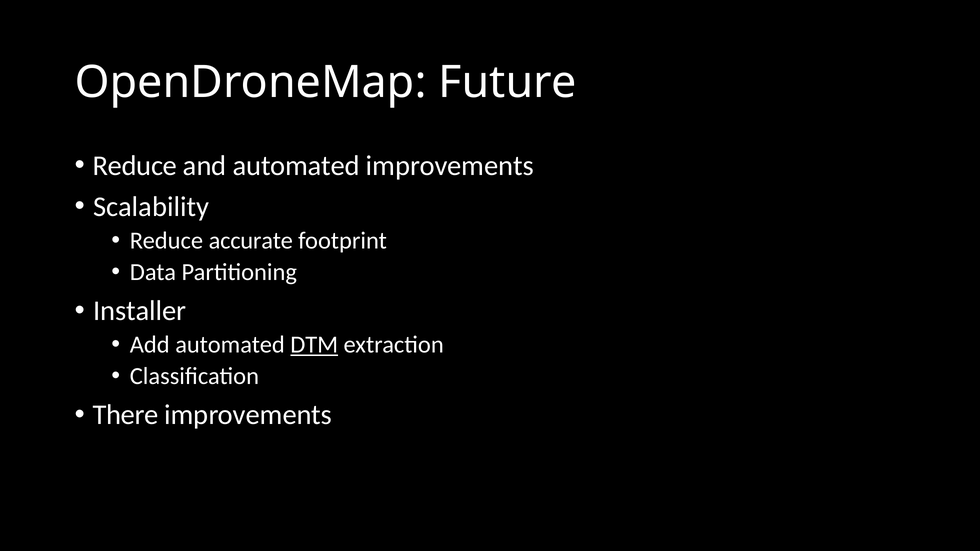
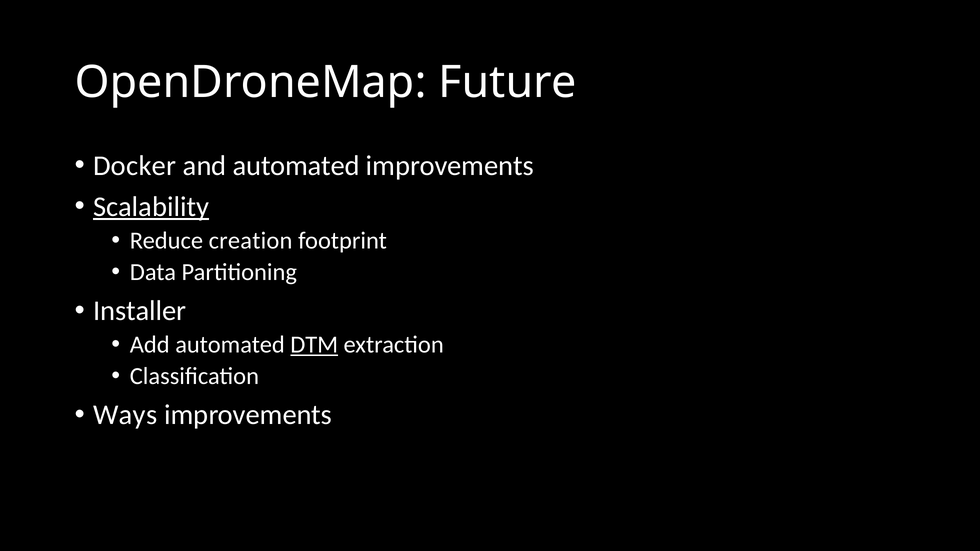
Reduce at (135, 166): Reduce -> Docker
Scalability underline: none -> present
accurate: accurate -> creation
There: There -> Ways
